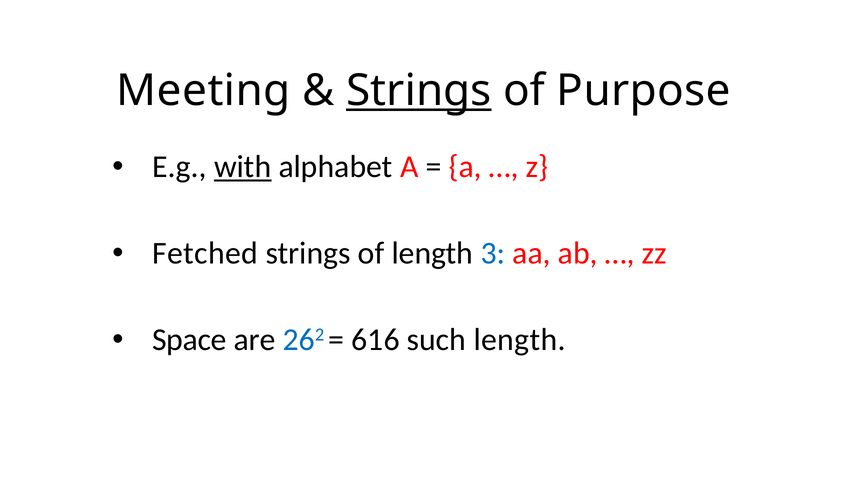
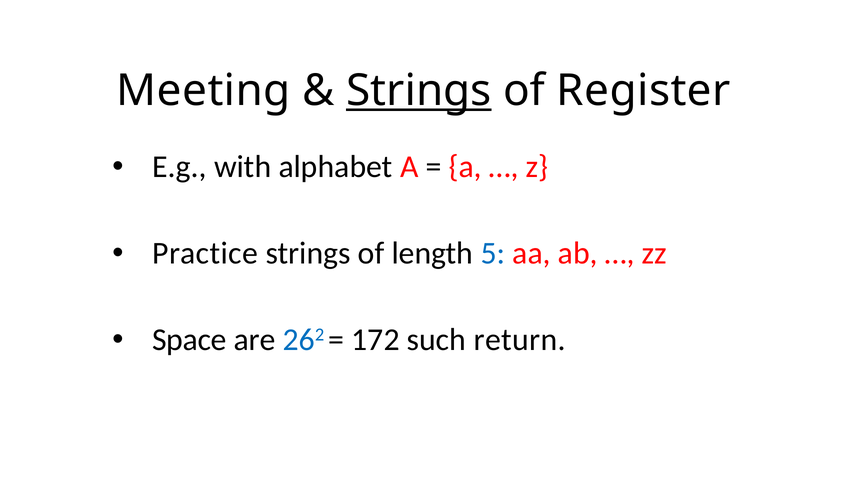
Purpose: Purpose -> Register
with underline: present -> none
Fetched: Fetched -> Practice
3: 3 -> 5
616: 616 -> 172
such length: length -> return
